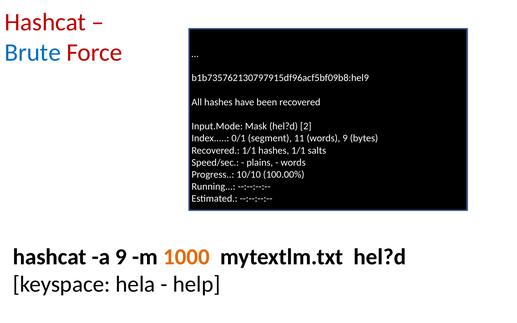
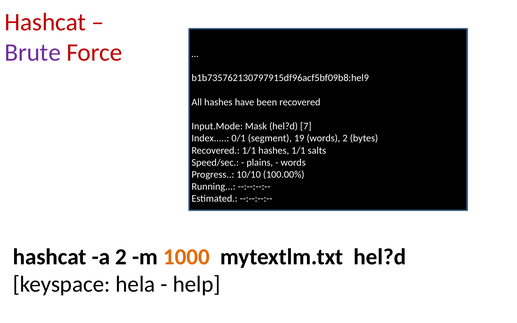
Brute colour: blue -> purple
2: 2 -> 7
11: 11 -> 19
words 9: 9 -> 2
a 9: 9 -> 2
